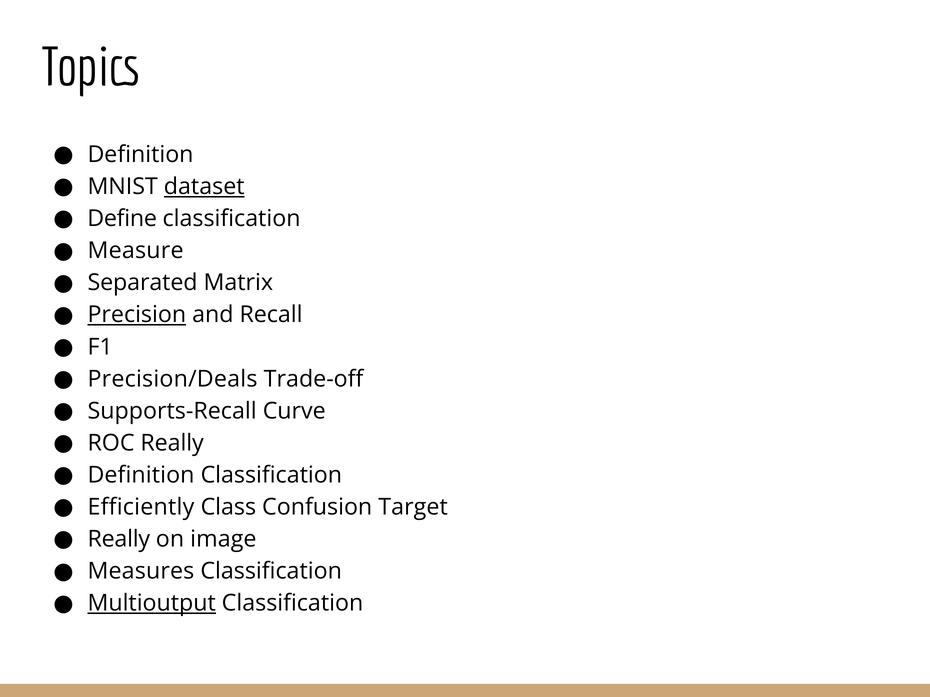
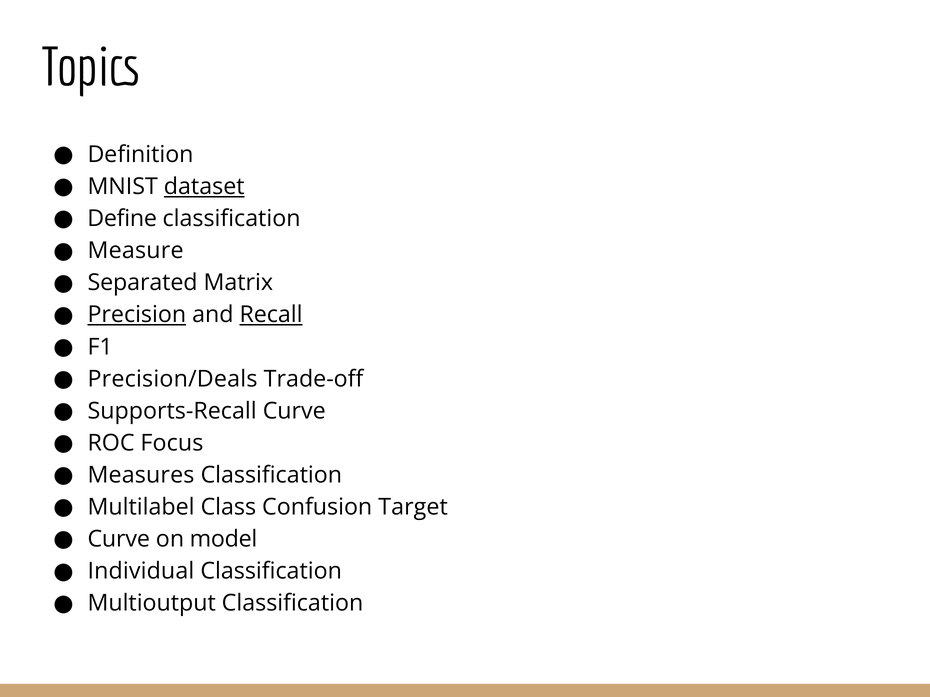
Recall underline: none -> present
ROC Really: Really -> Focus
Definition at (141, 475): Definition -> Measures
Efficiently: Efficiently -> Multilabel
Really at (119, 540): Really -> Curve
image: image -> model
Measures: Measures -> Individual
Multioutput underline: present -> none
